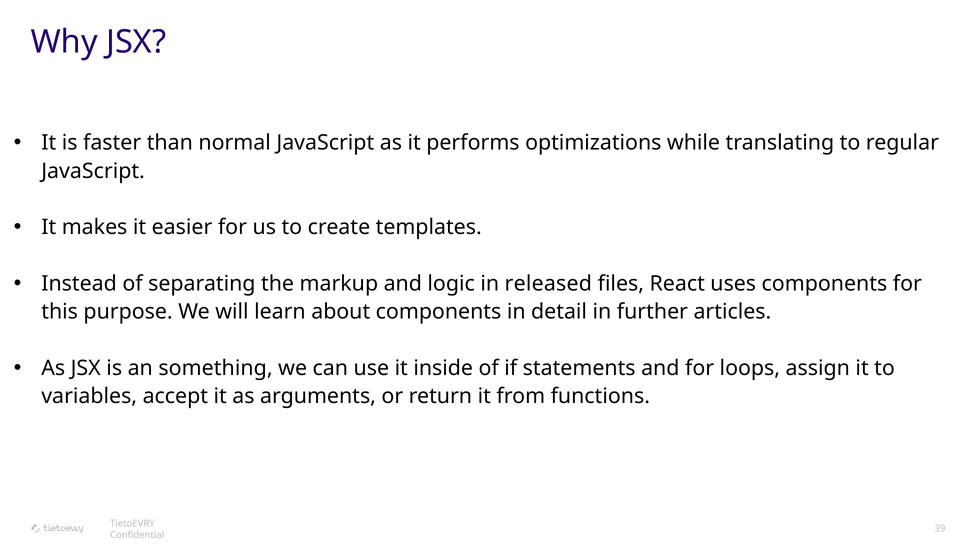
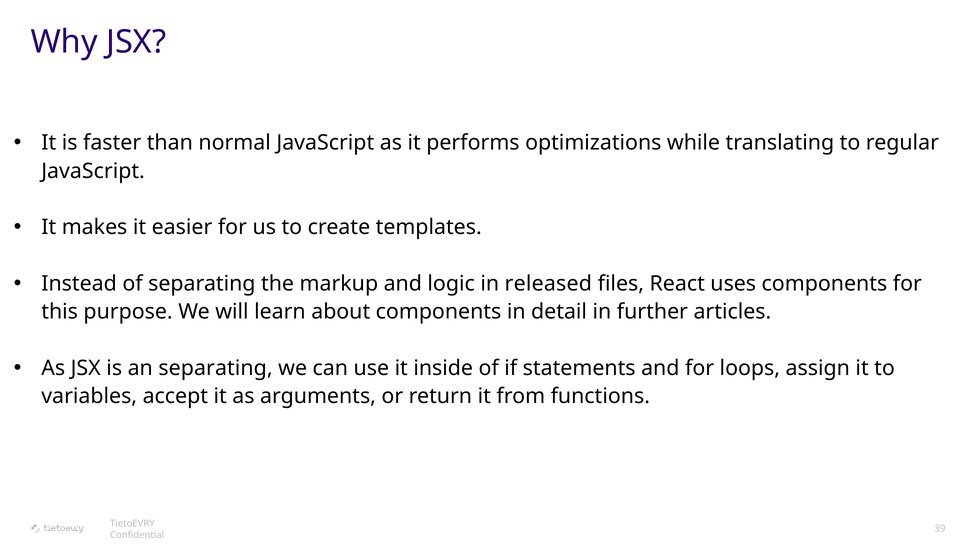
an something: something -> separating
